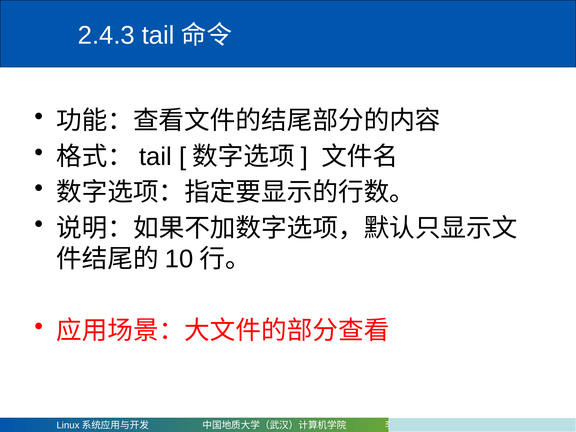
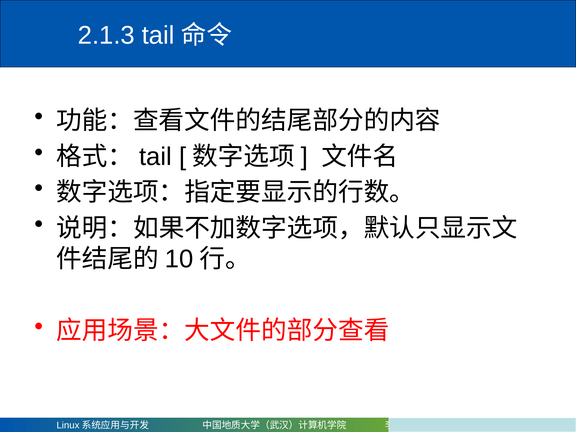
2.4.3: 2.4.3 -> 2.1.3
